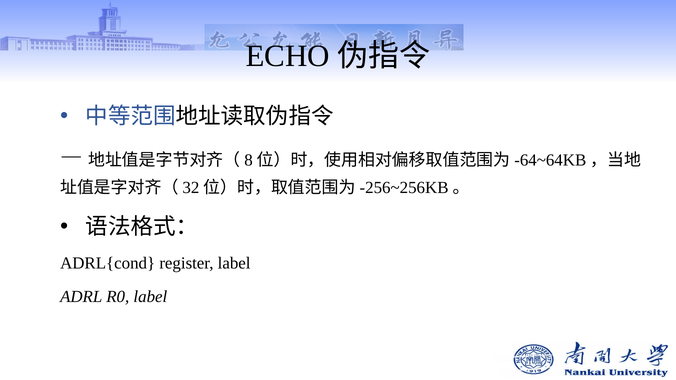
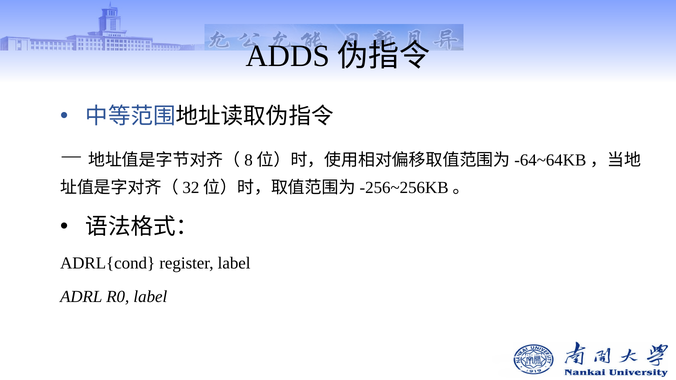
ECHO: ECHO -> ADDS
